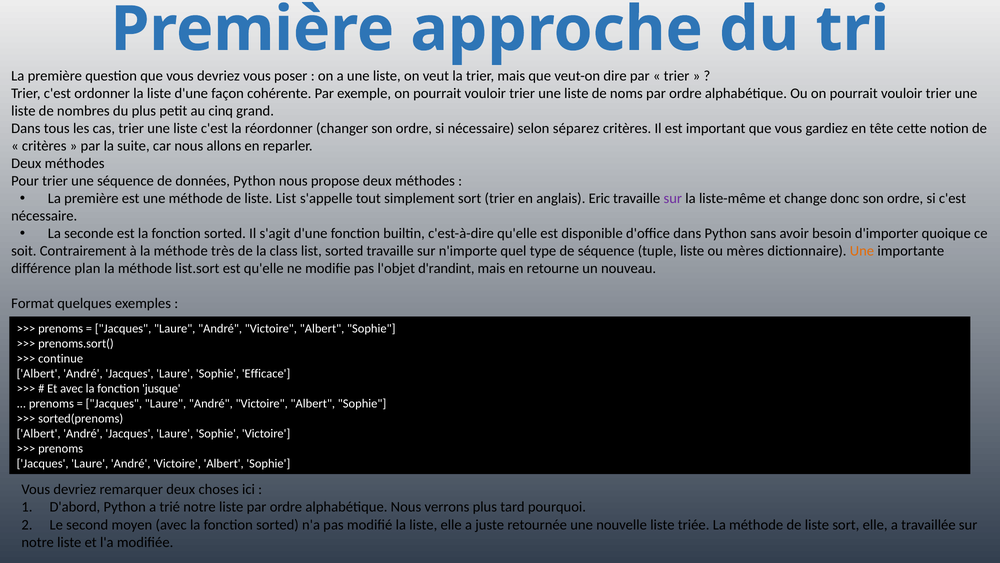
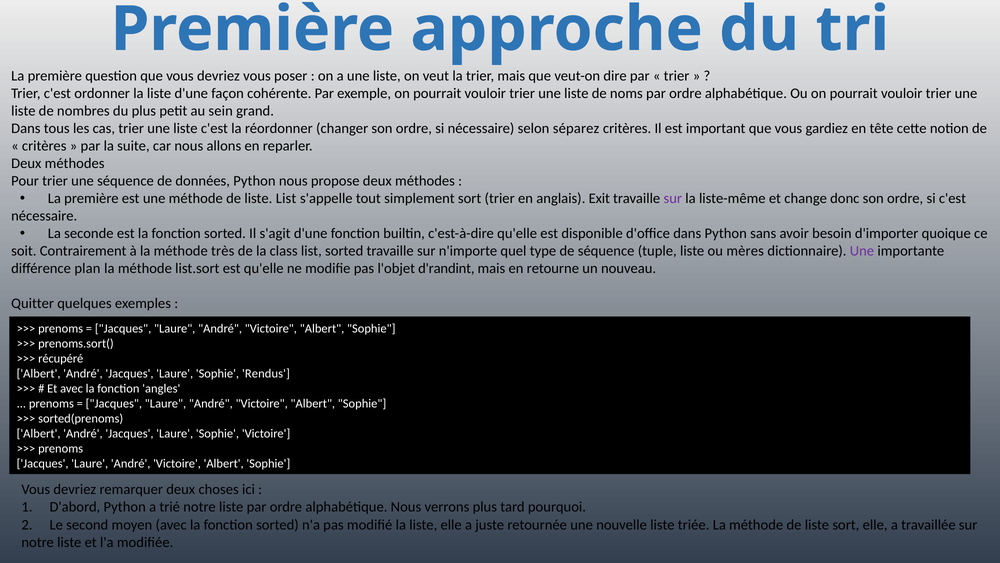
cinq: cinq -> sein
Eric: Eric -> Exit
Une at (862, 251) colour: orange -> purple
Format: Format -> Quitter
continue: continue -> récupéré
Efficace: Efficace -> Rendus
jusque: jusque -> angles
